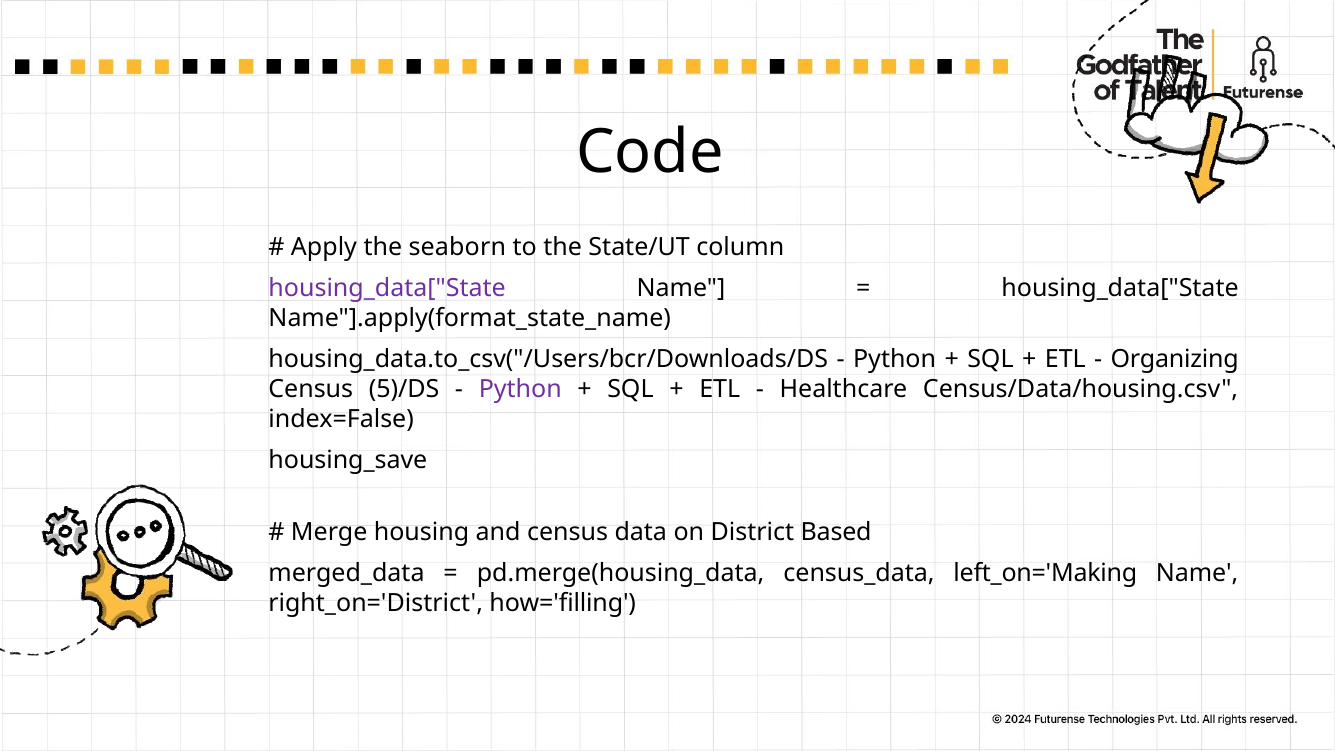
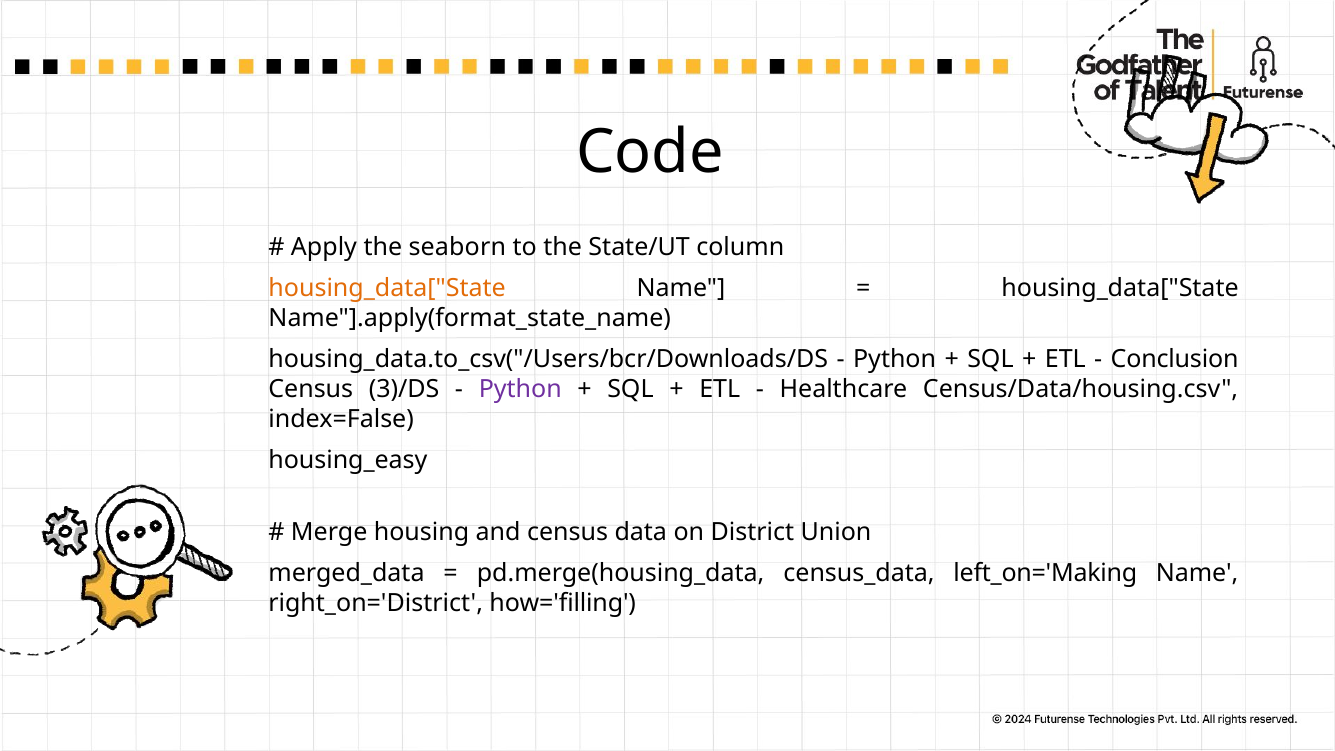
housing_data["State at (387, 288) colour: purple -> orange
Organizing: Organizing -> Conclusion
5)/DS: 5)/DS -> 3)/DS
housing_save: housing_save -> housing_easy
Based: Based -> Union
